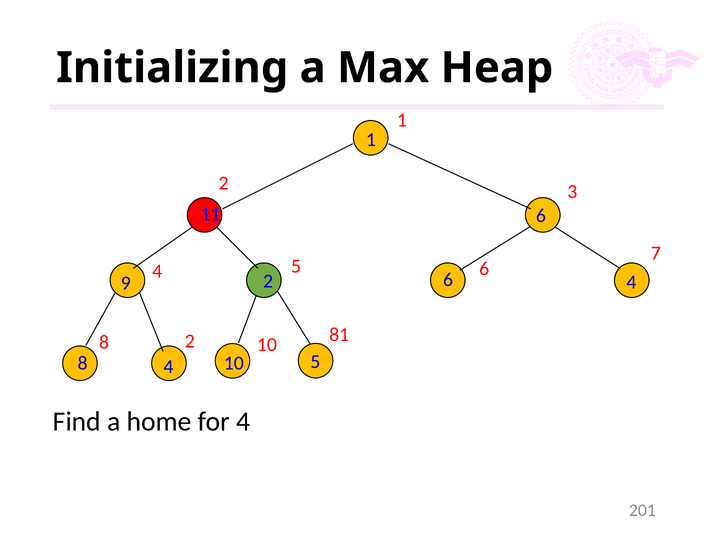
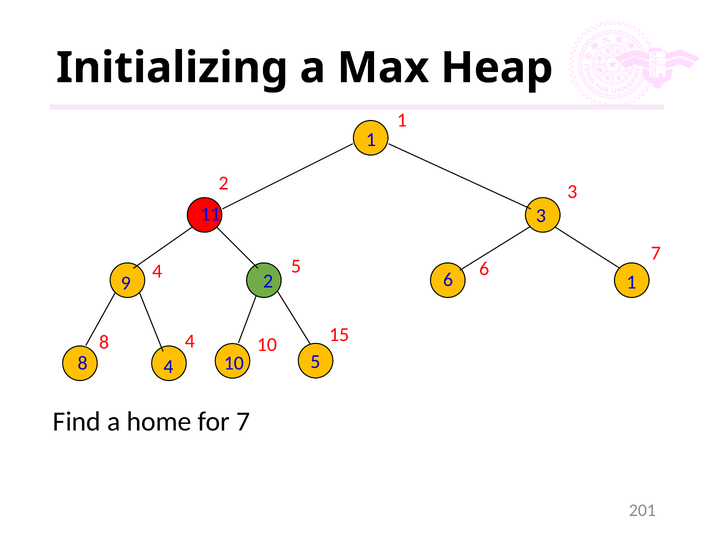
11 6: 6 -> 3
6 4: 4 -> 1
8 2: 2 -> 4
81: 81 -> 15
for 4: 4 -> 7
